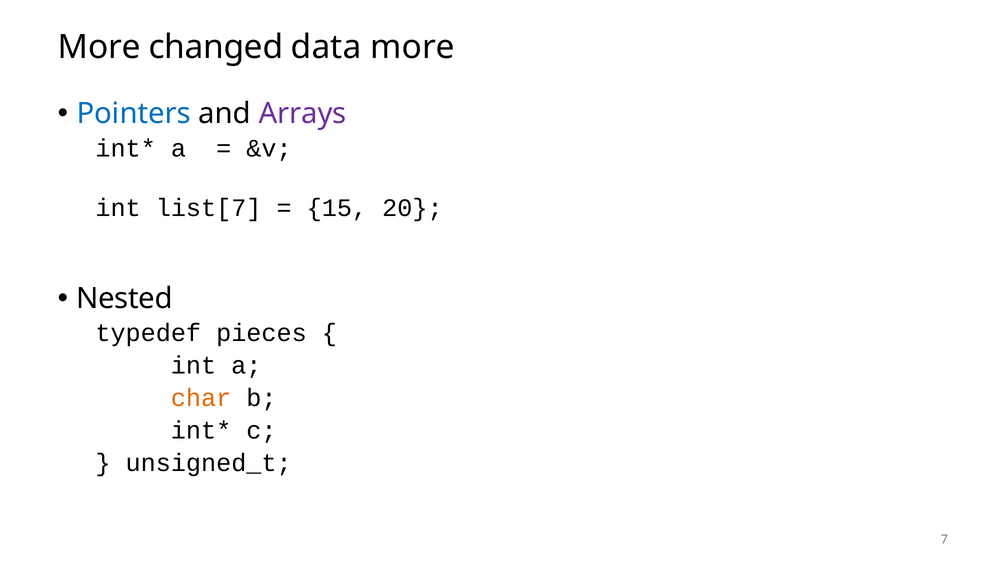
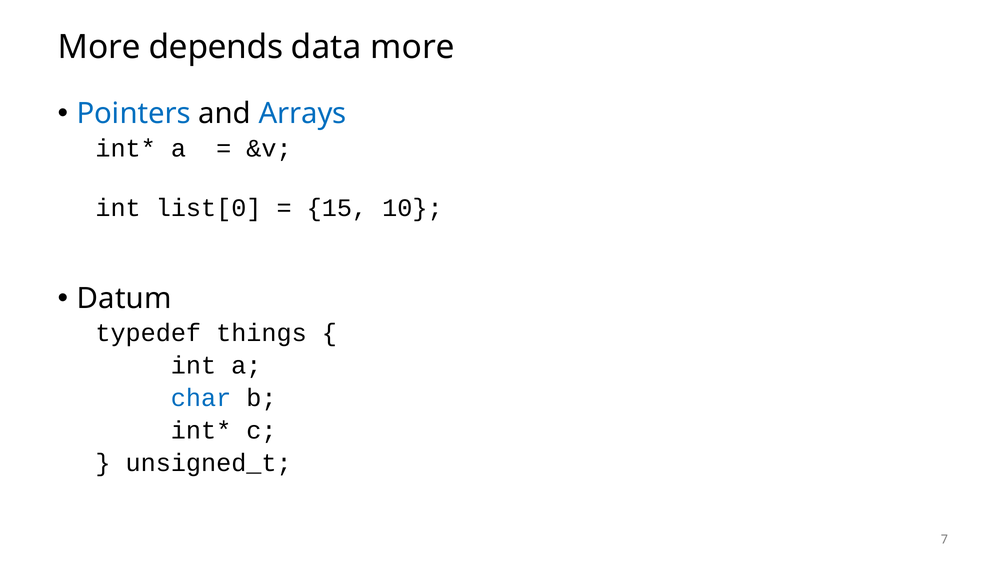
changed: changed -> depends
Arrays colour: purple -> blue
list[7: list[7 -> list[0
20: 20 -> 10
Nested: Nested -> Datum
pieces: pieces -> things
char colour: orange -> blue
